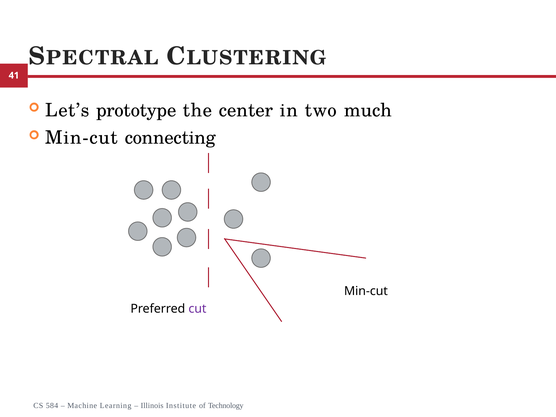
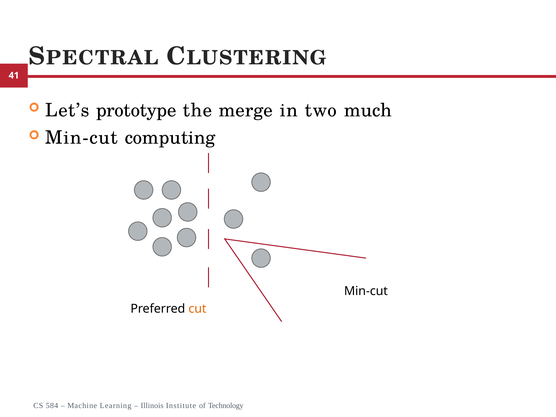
center: center -> merge
connecting: connecting -> computing
cut colour: purple -> orange
